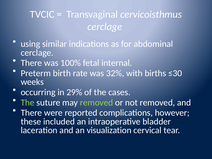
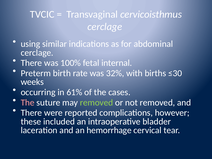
29%: 29% -> 61%
The at (28, 103) colour: light green -> pink
visualization: visualization -> hemorrhage
